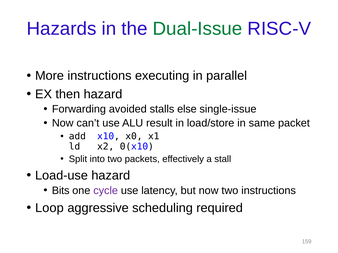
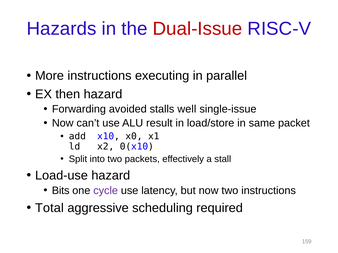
Dual-Issue colour: green -> red
else: else -> well
Loop: Loop -> Total
